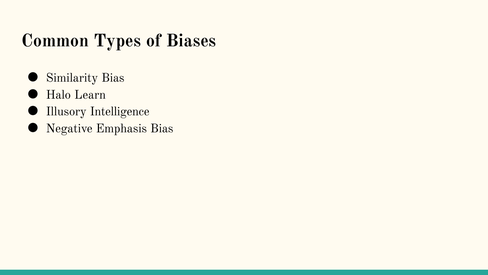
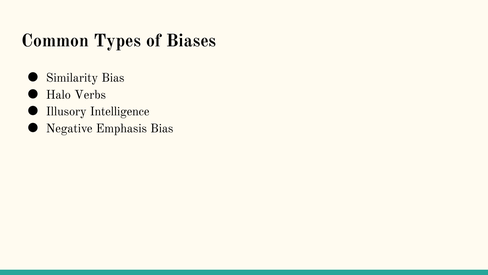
Learn: Learn -> Verbs
